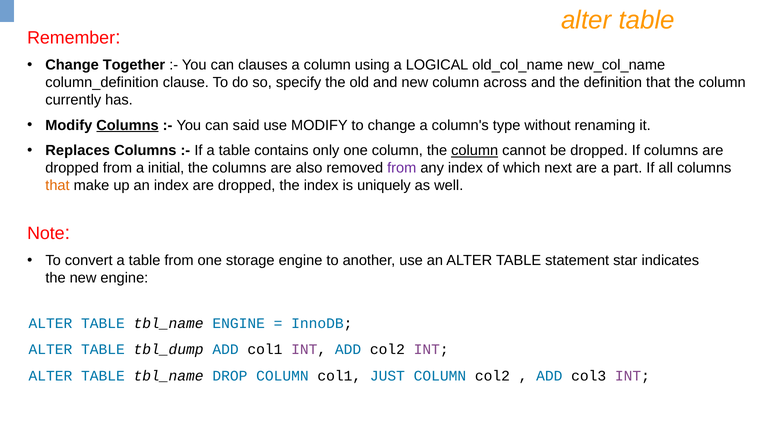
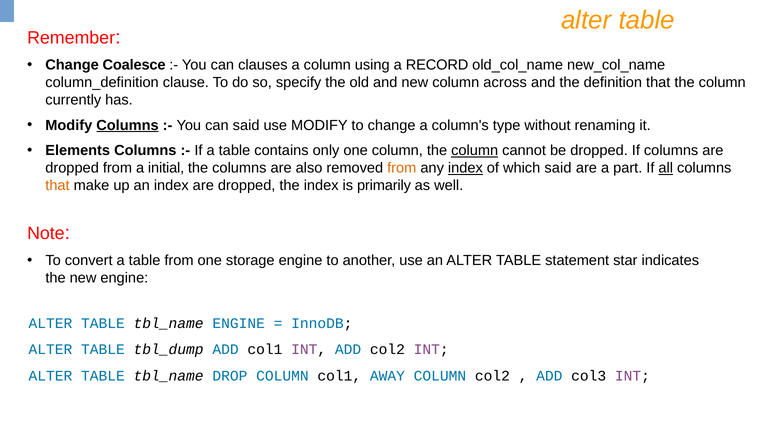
Together: Together -> Coalesce
LOGICAL: LOGICAL -> RECORD
Replaces: Replaces -> Elements
from at (402, 168) colour: purple -> orange
index at (465, 168) underline: none -> present
which next: next -> said
all underline: none -> present
uniquely: uniquely -> primarily
JUST: JUST -> AWAY
